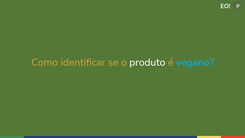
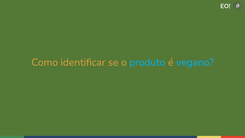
produto colour: white -> light blue
